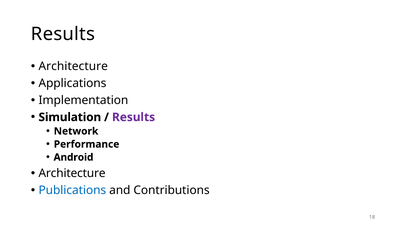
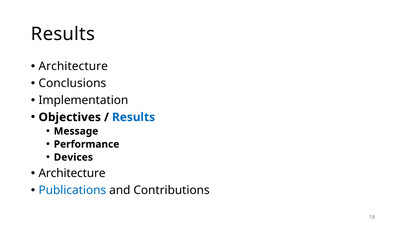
Applications: Applications -> Conclusions
Simulation: Simulation -> Objectives
Results at (134, 117) colour: purple -> blue
Network: Network -> Message
Android: Android -> Devices
